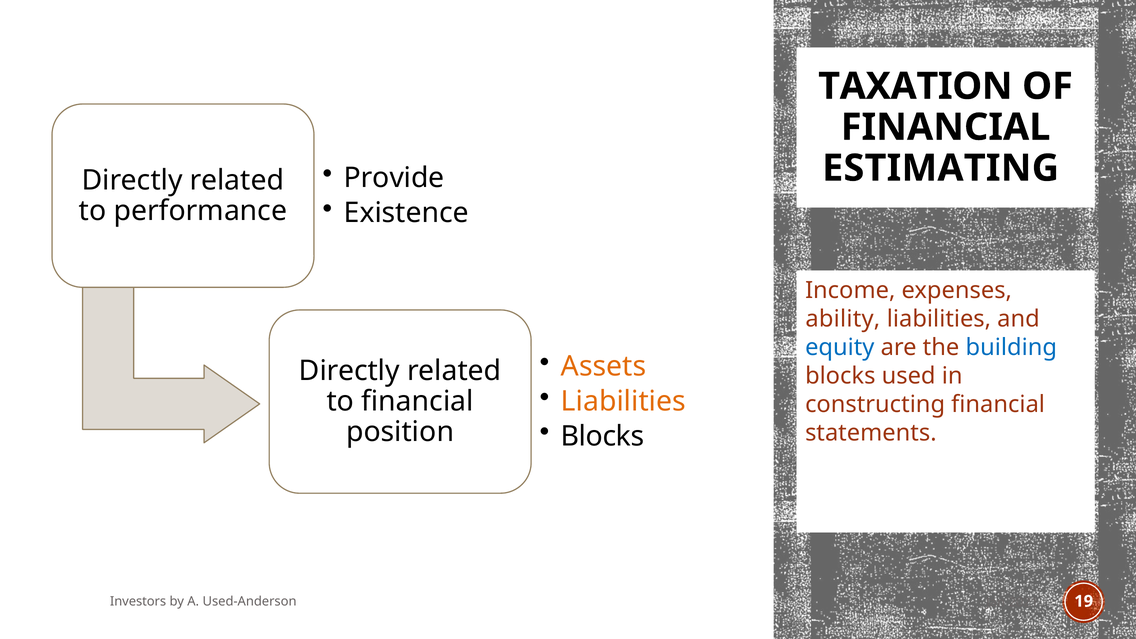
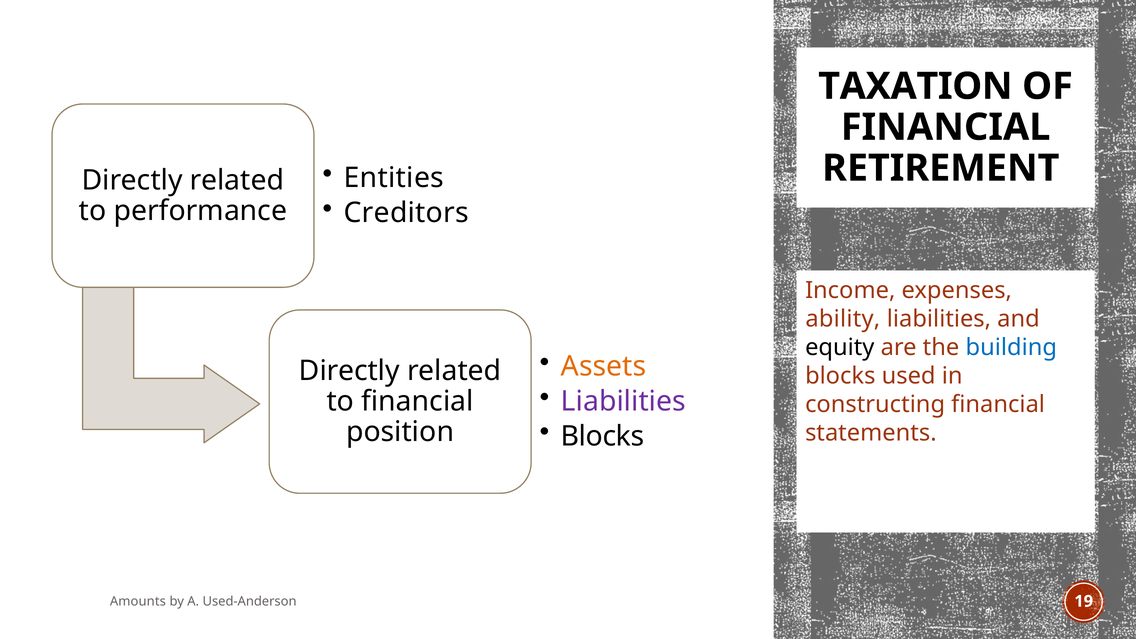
ESTIMATING: ESTIMATING -> RETIREMENT
Provide: Provide -> Entities
Existence: Existence -> Creditors
equity colour: blue -> black
Liabilities at (623, 401) colour: orange -> purple
Investors: Investors -> Amounts
